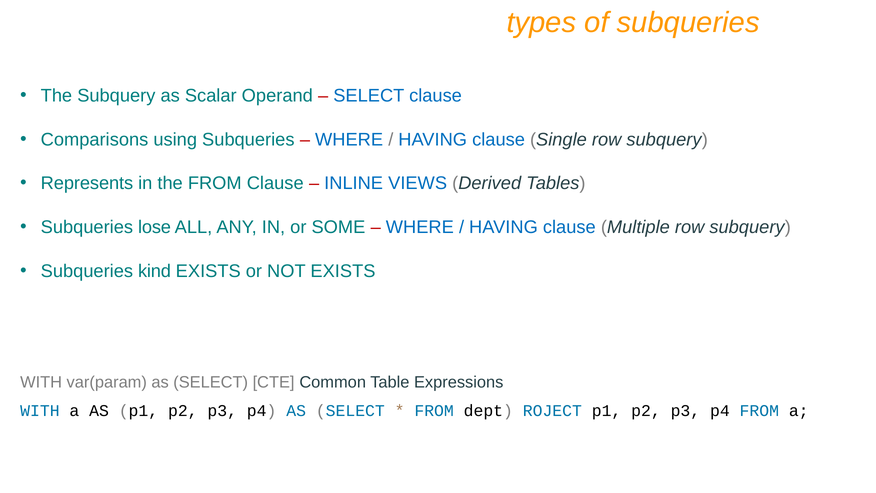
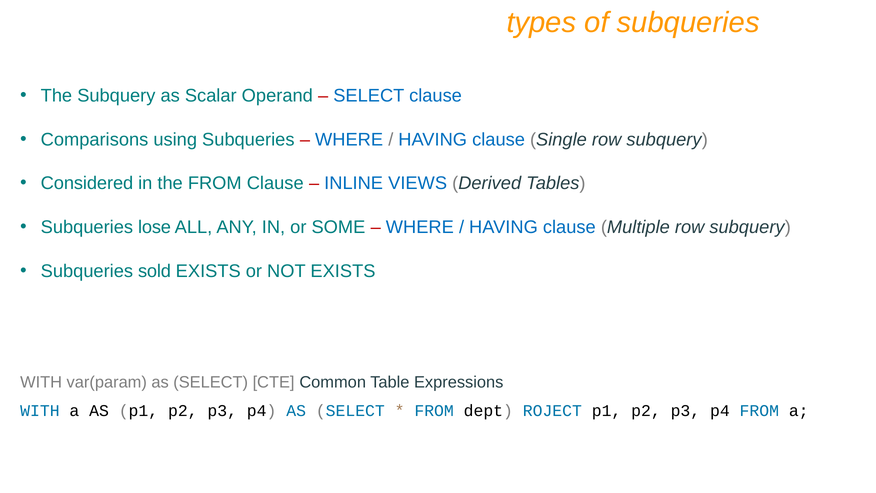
Represents: Represents -> Considered
kind: kind -> sold
